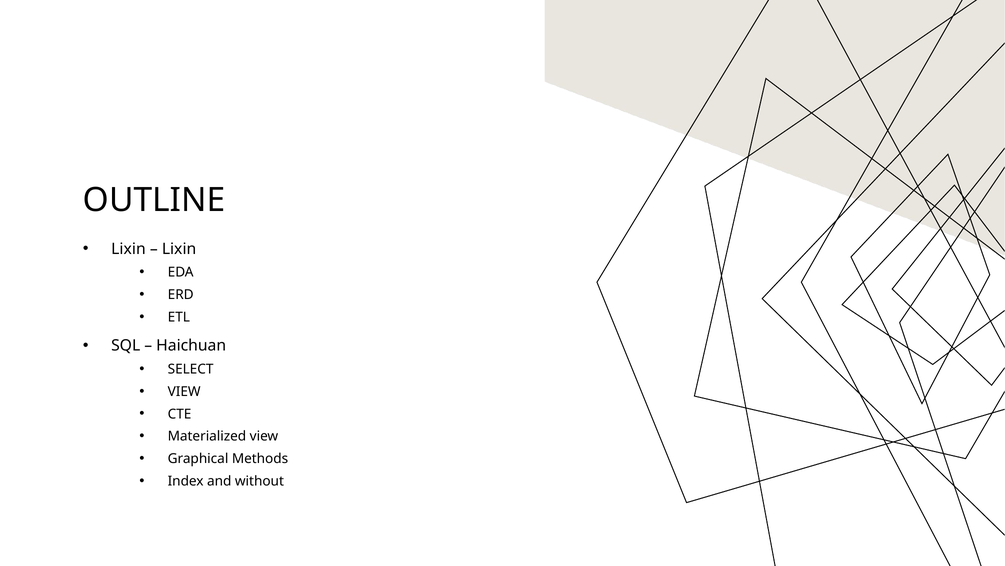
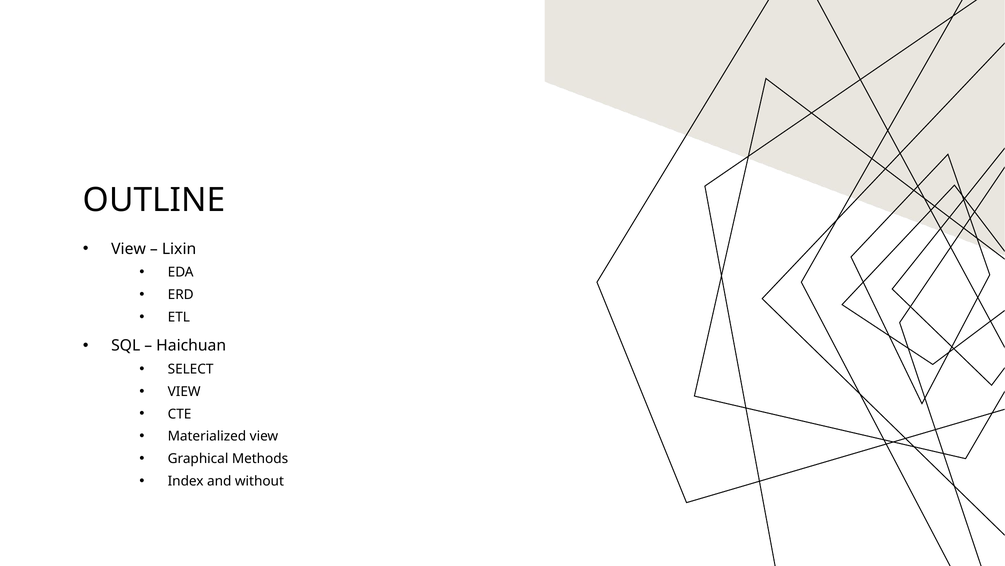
Lixin at (128, 249): Lixin -> View
